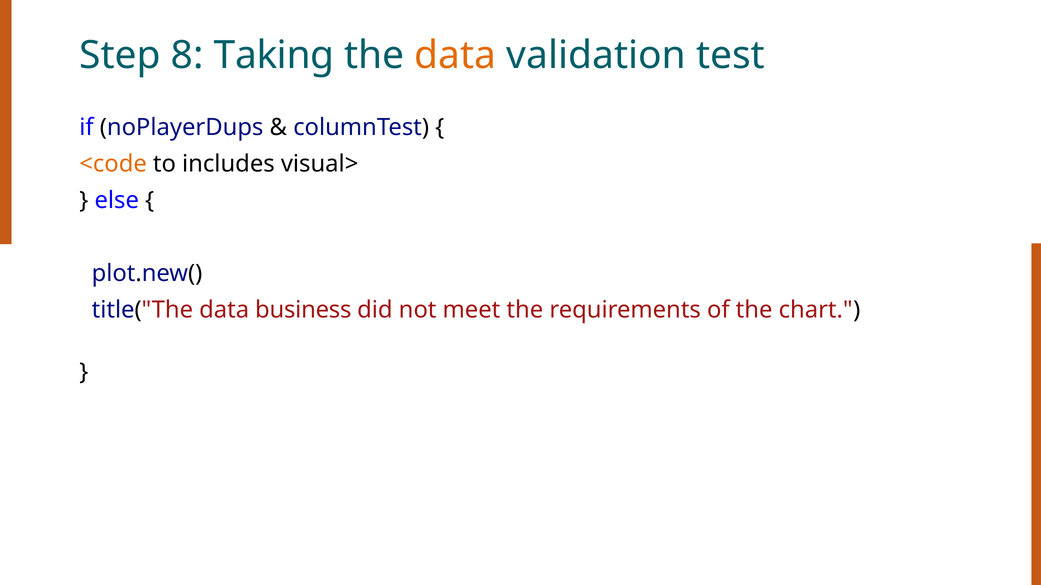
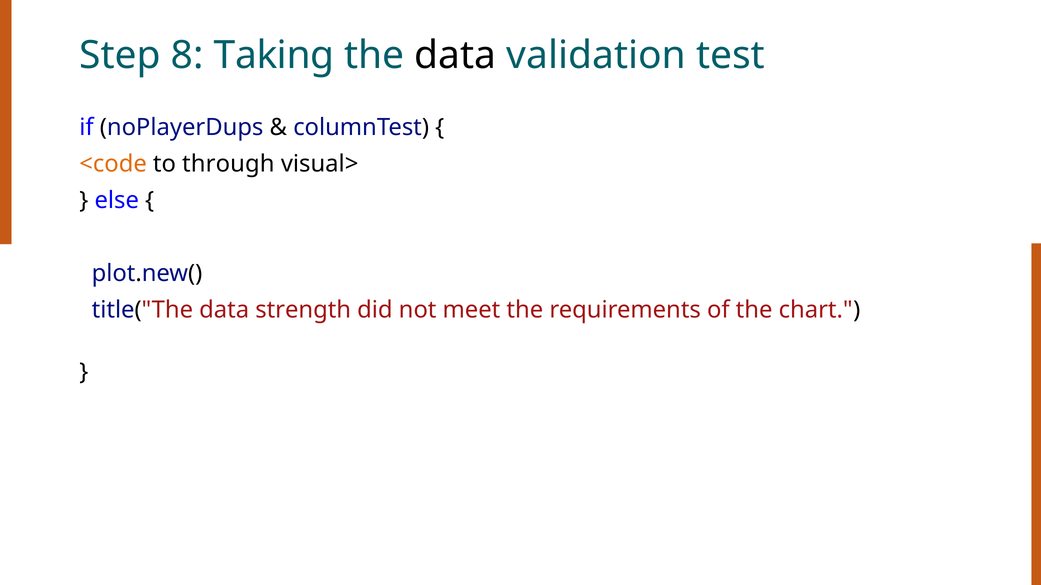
data at (455, 56) colour: orange -> black
includes: includes -> through
business: business -> strength
